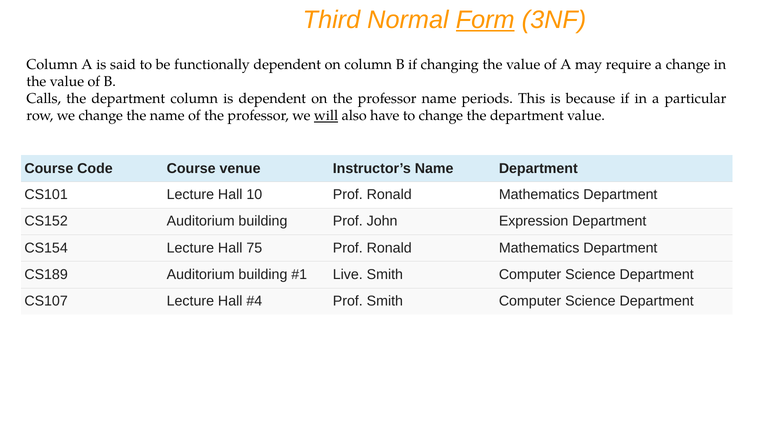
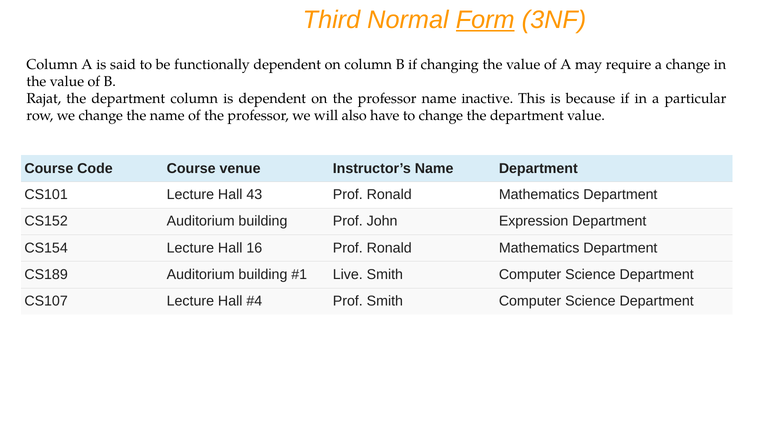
Calls: Calls -> Rajat
periods: periods -> inactive
will underline: present -> none
10: 10 -> 43
75: 75 -> 16
